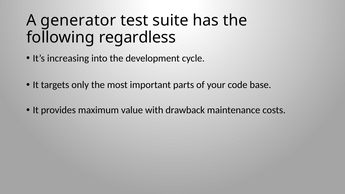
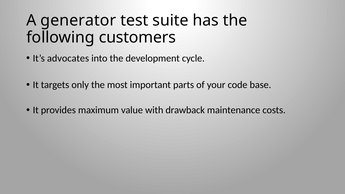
regardless: regardless -> customers
increasing: increasing -> advocates
